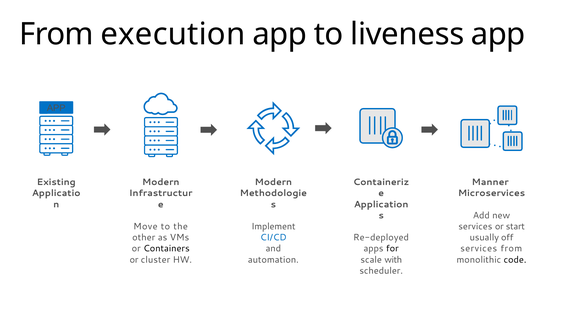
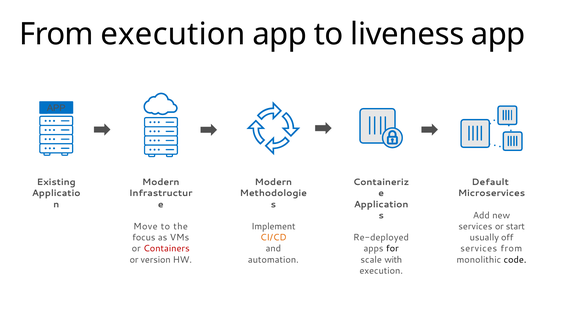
Manner: Manner -> Default
other: other -> focus
CI/CD colour: blue -> orange
Containers colour: black -> red
cluster: cluster -> version
scheduler at (381, 271): scheduler -> execution
